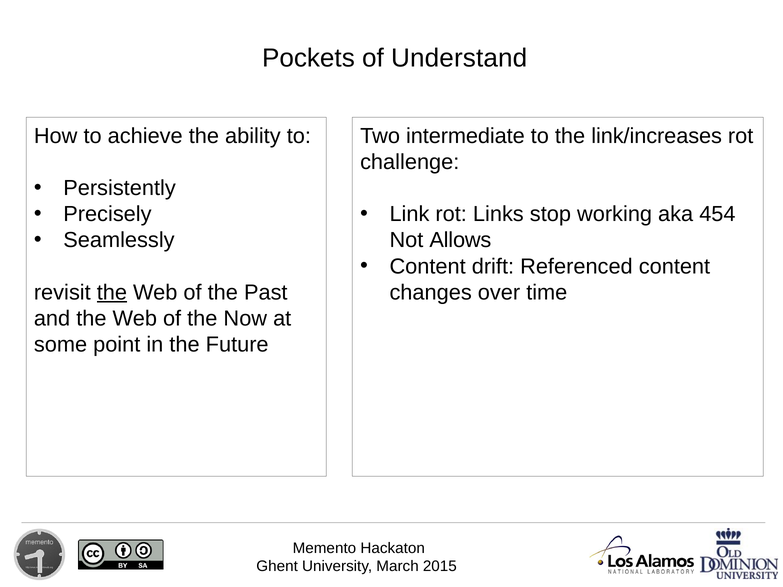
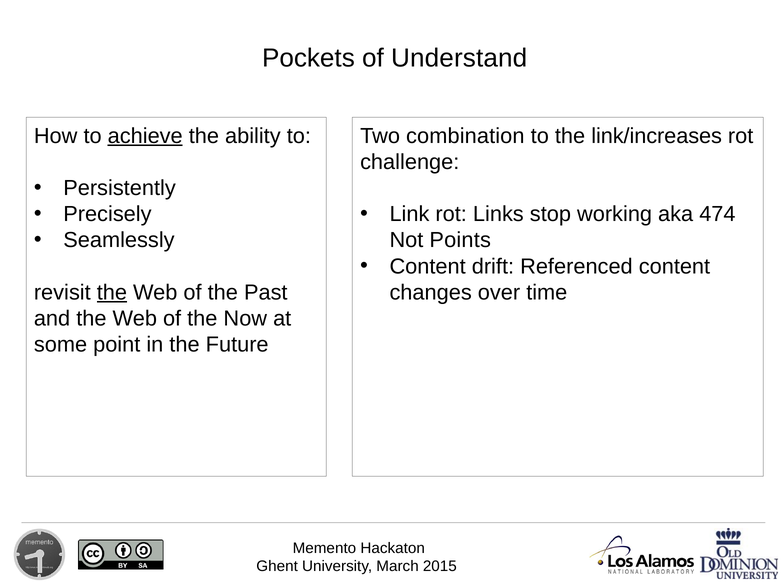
achieve underline: none -> present
intermediate: intermediate -> combination
454: 454 -> 474
Allows: Allows -> Points
